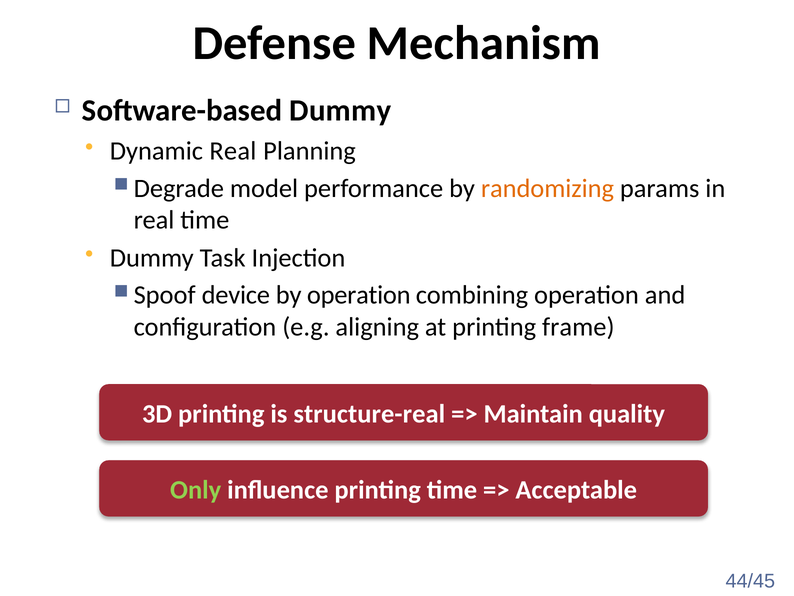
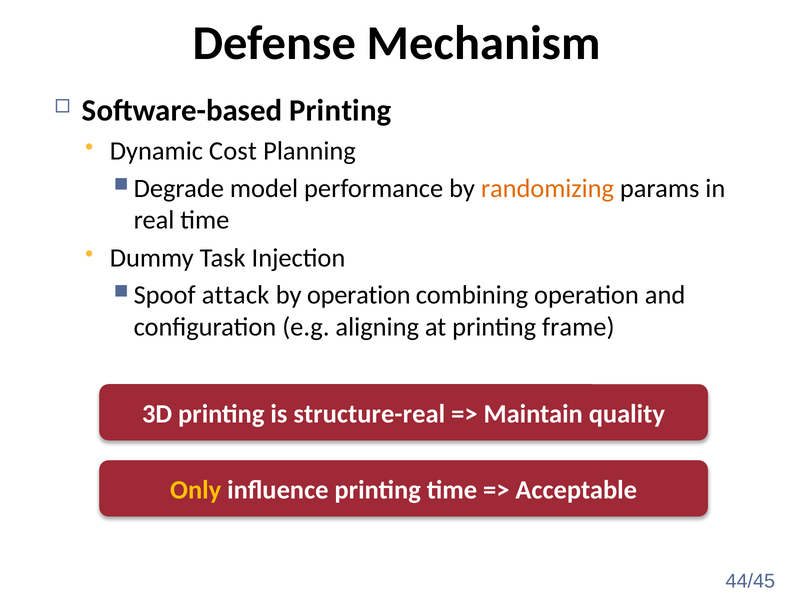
Software-based Dummy: Dummy -> Printing
Dynamic Real: Real -> Cost
device: device -> attack
Only colour: light green -> yellow
